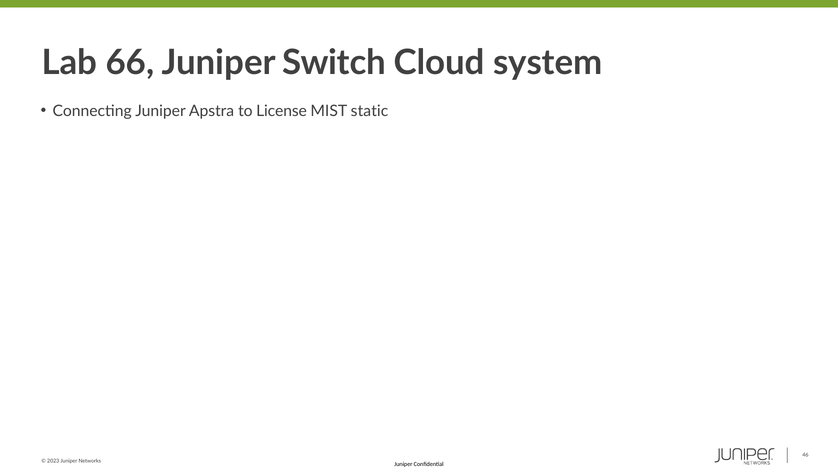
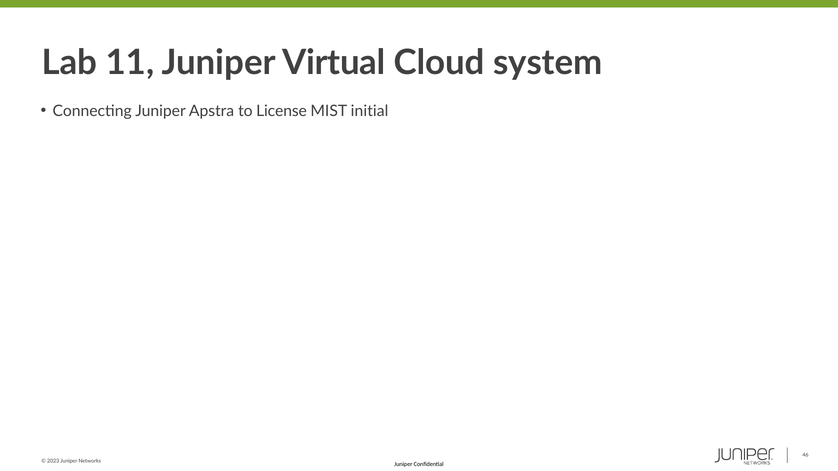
66: 66 -> 11
Switch: Switch -> Virtual
static: static -> initial
